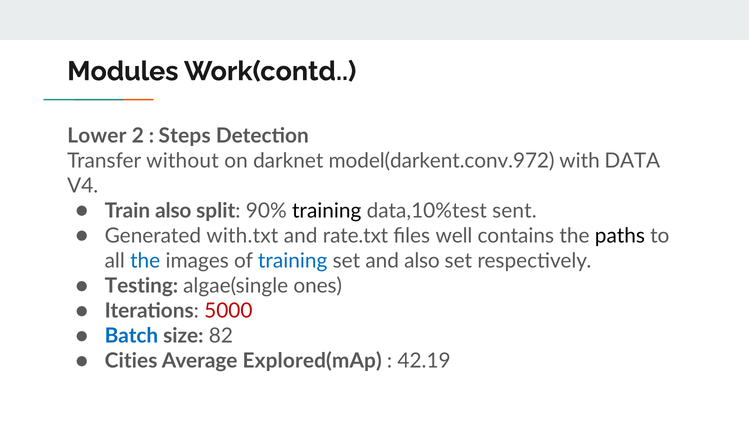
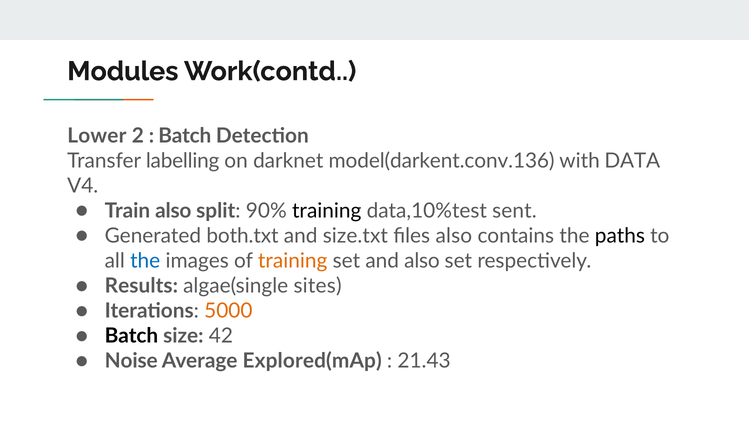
Steps at (185, 136): Steps -> Batch
without: without -> labelling
model(darkent.conv.972: model(darkent.conv.972 -> model(darkent.conv.136
with.txt: with.txt -> both.txt
rate.txt: rate.txt -> size.txt
files well: well -> also
training at (293, 260) colour: blue -> orange
Testing: Testing -> Results
ones: ones -> sites
5000 colour: red -> orange
Batch at (131, 335) colour: blue -> black
82: 82 -> 42
Cities: Cities -> Noise
42.19: 42.19 -> 21.43
